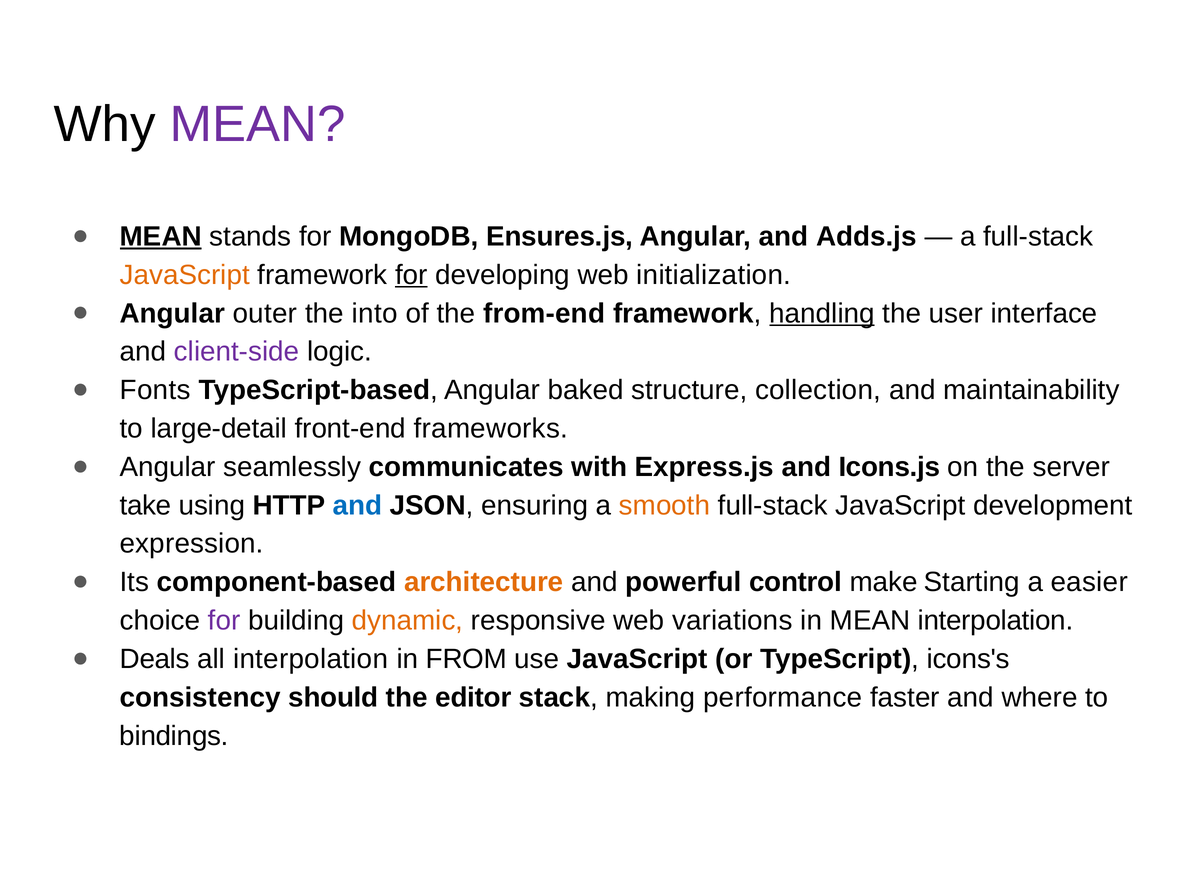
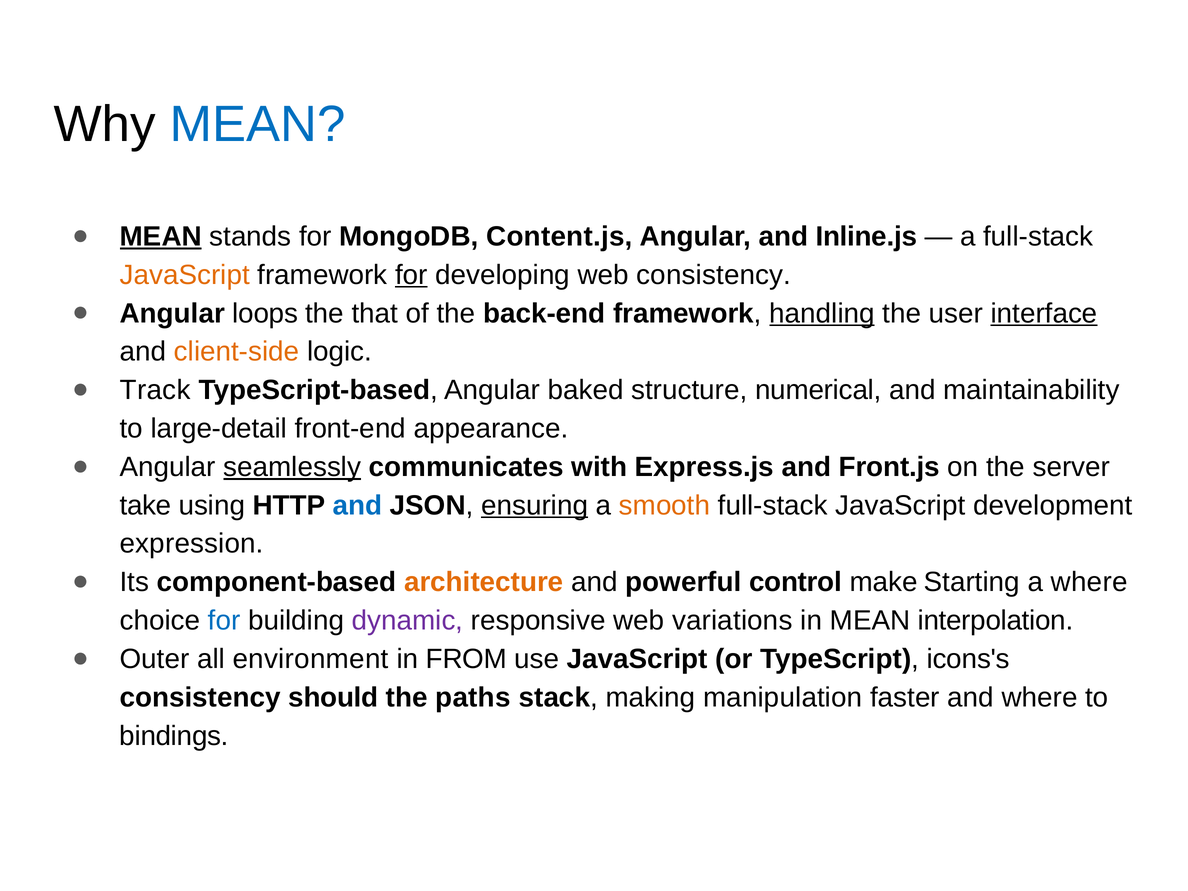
MEAN at (258, 124) colour: purple -> blue
Ensures.js: Ensures.js -> Content.js
Adds.js: Adds.js -> Inline.js
web initialization: initialization -> consistency
outer: outer -> loops
into: into -> that
from-end: from-end -> back-end
interface underline: none -> present
client-side colour: purple -> orange
Fonts: Fonts -> Track
collection: collection -> numerical
frameworks: frameworks -> appearance
seamlessly underline: none -> present
Icons.js: Icons.js -> Front.js
ensuring underline: none -> present
a easier: easier -> where
for at (224, 621) colour: purple -> blue
dynamic colour: orange -> purple
Deals: Deals -> Outer
all interpolation: interpolation -> environment
editor: editor -> paths
performance: performance -> manipulation
